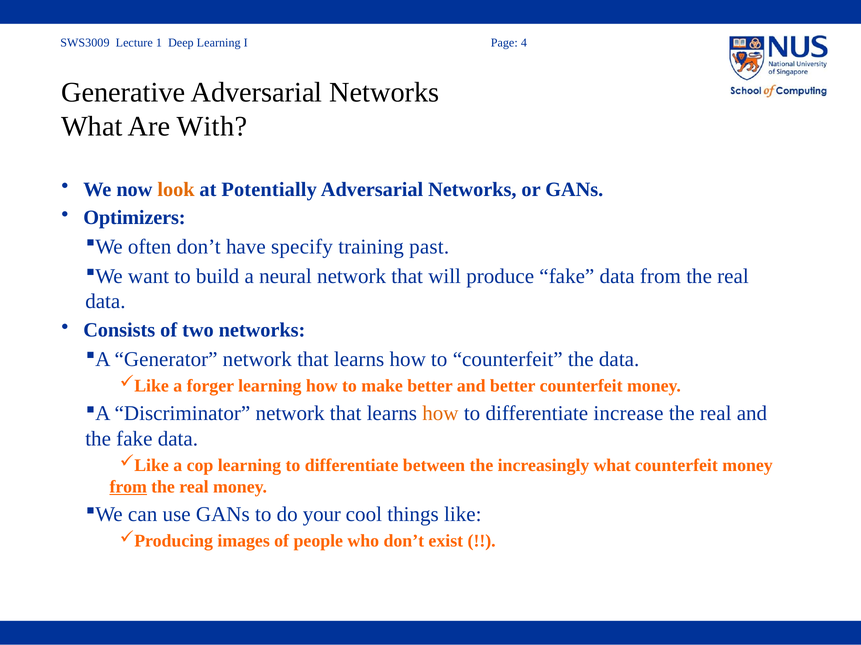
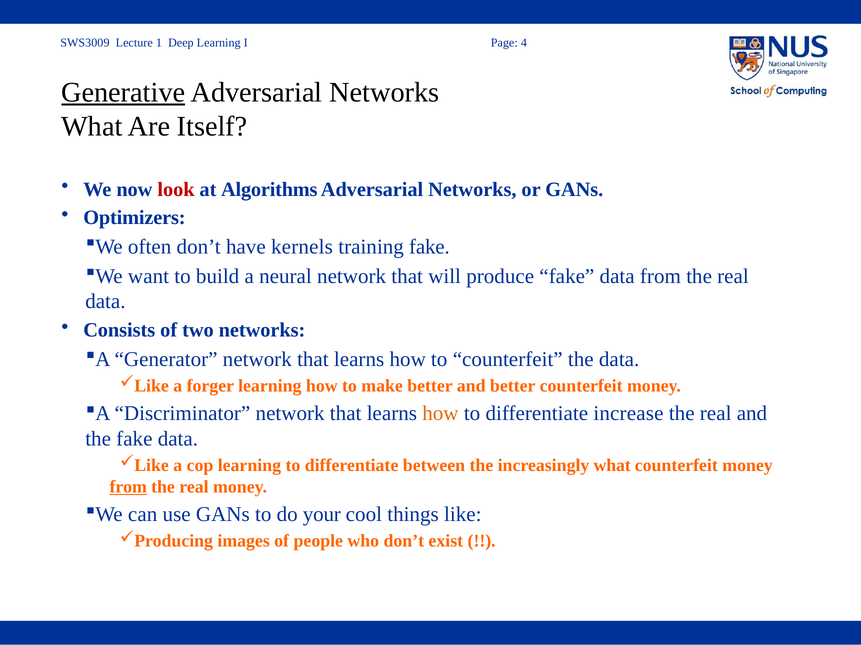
Generative underline: none -> present
With: With -> Itself
look colour: orange -> red
Potentially: Potentially -> Algorithms
specify: specify -> kernels
training past: past -> fake
